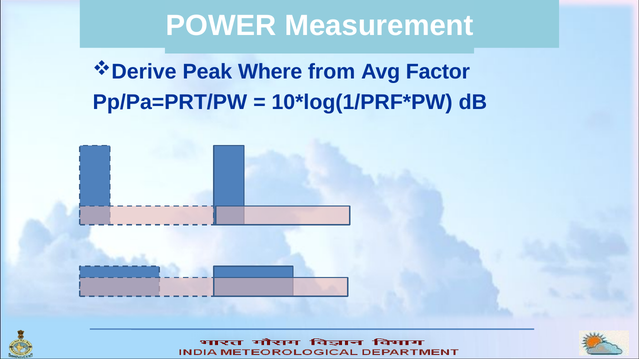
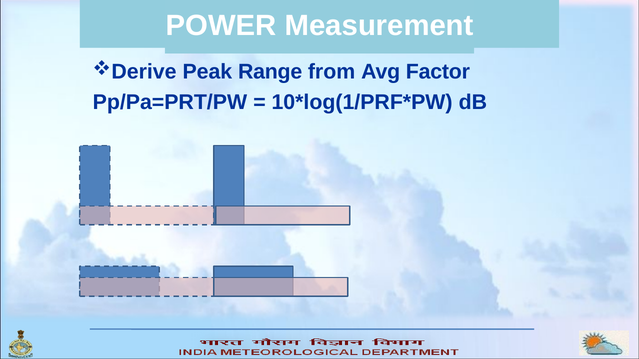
Where: Where -> Range
